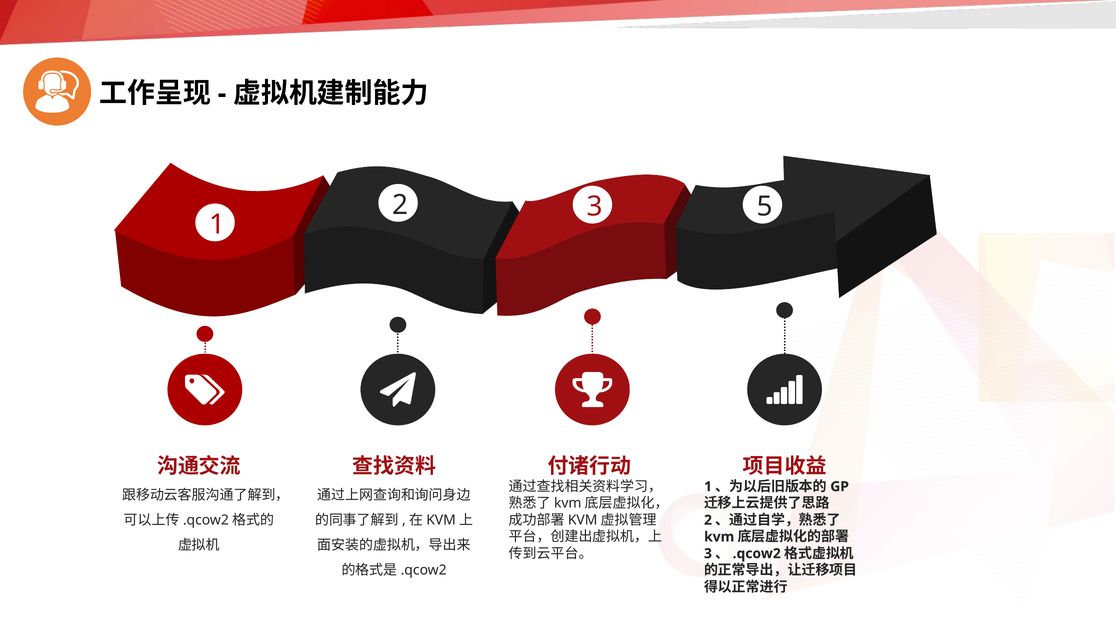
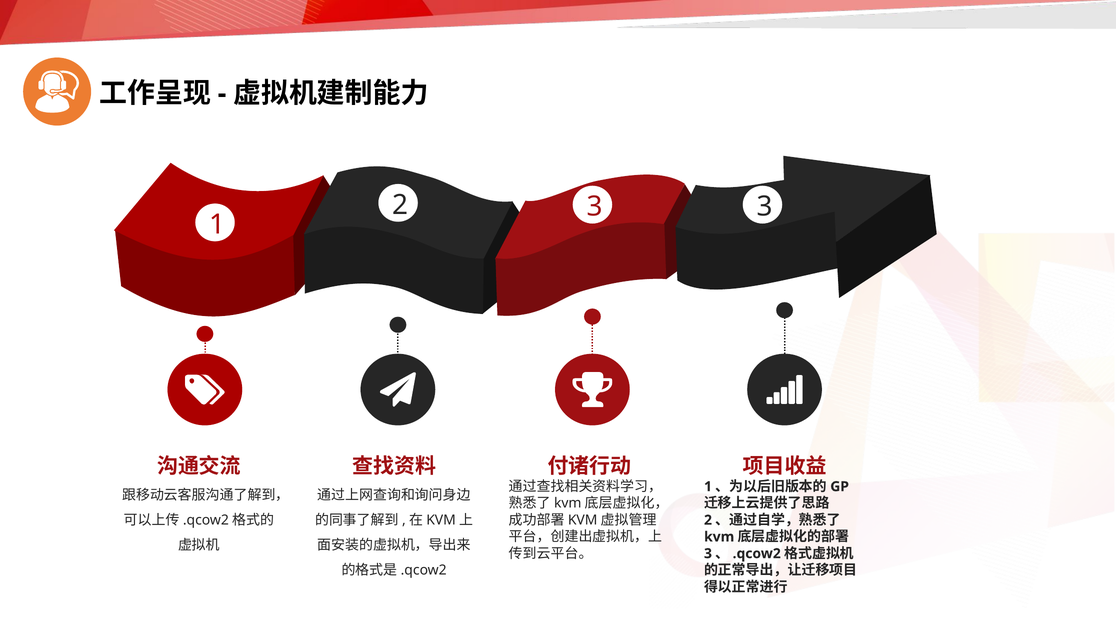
3 5: 5 -> 3
